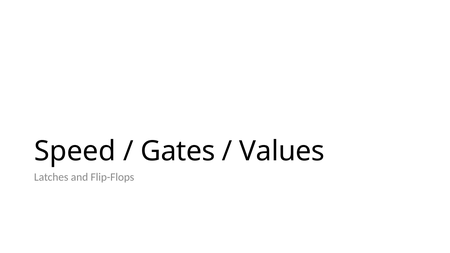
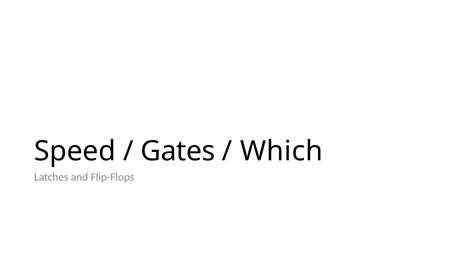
Values: Values -> Which
